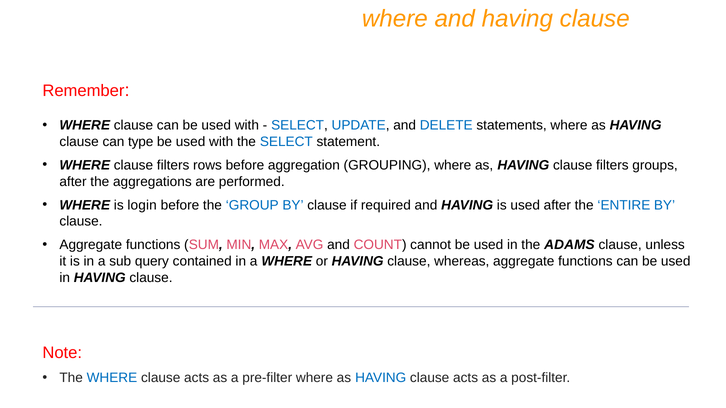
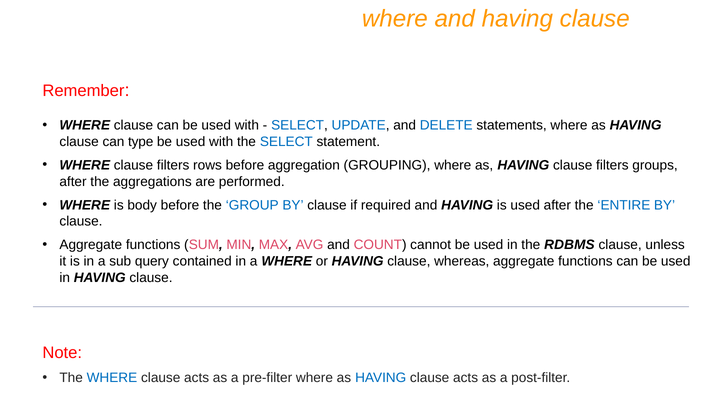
login: login -> body
ADAMS: ADAMS -> RDBMS
